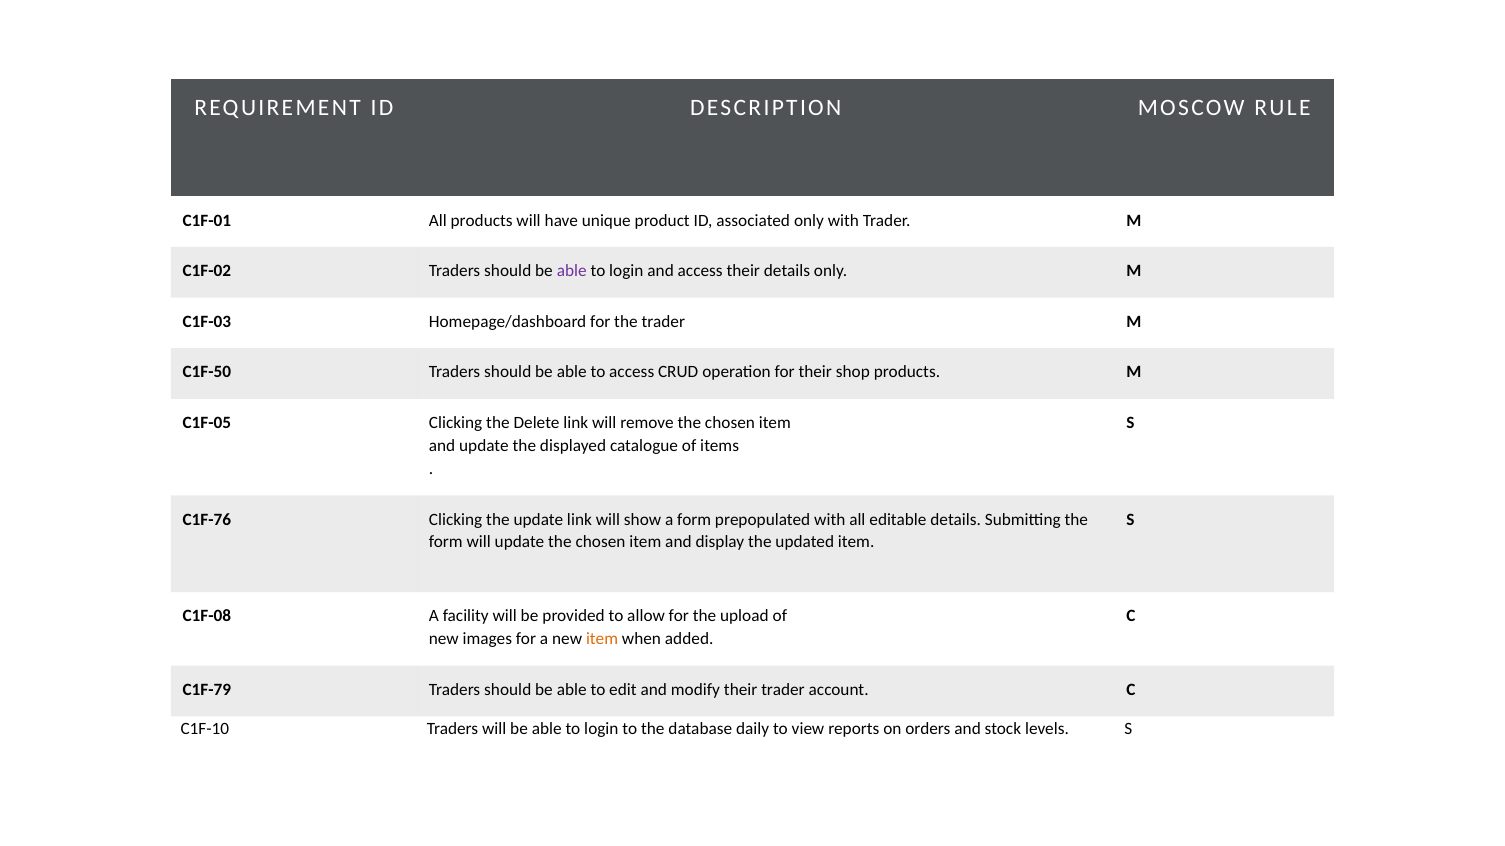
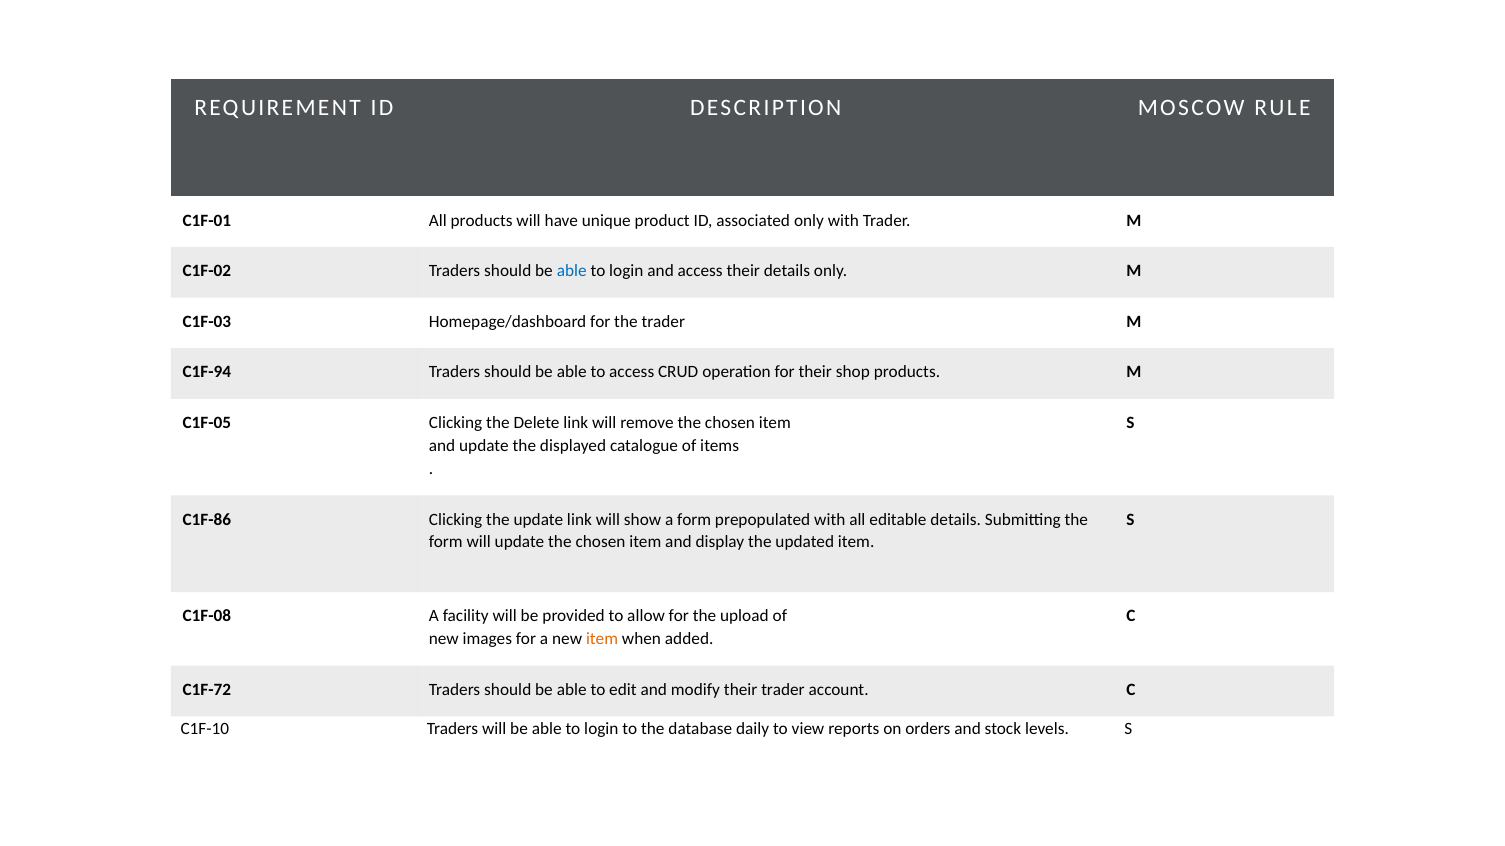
able at (572, 271) colour: purple -> blue
C1F-50: C1F-50 -> C1F-94
C1F-76: C1F-76 -> C1F-86
C1F-79: C1F-79 -> C1F-72
